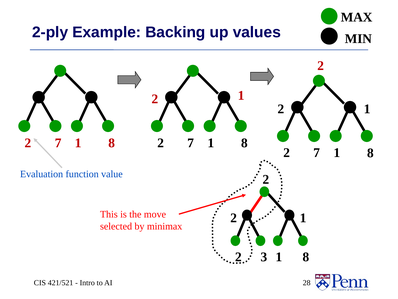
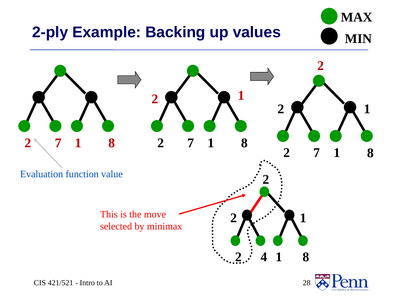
3: 3 -> 4
